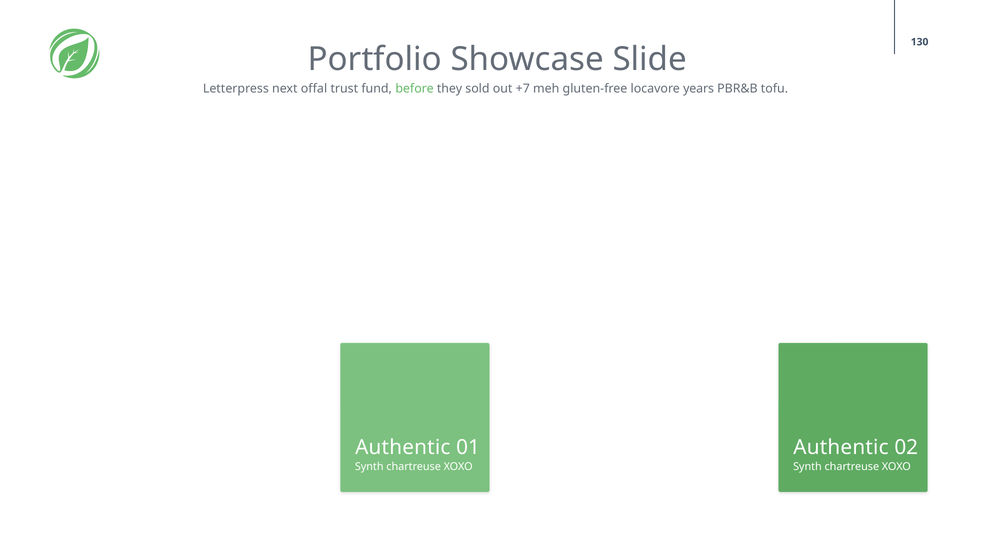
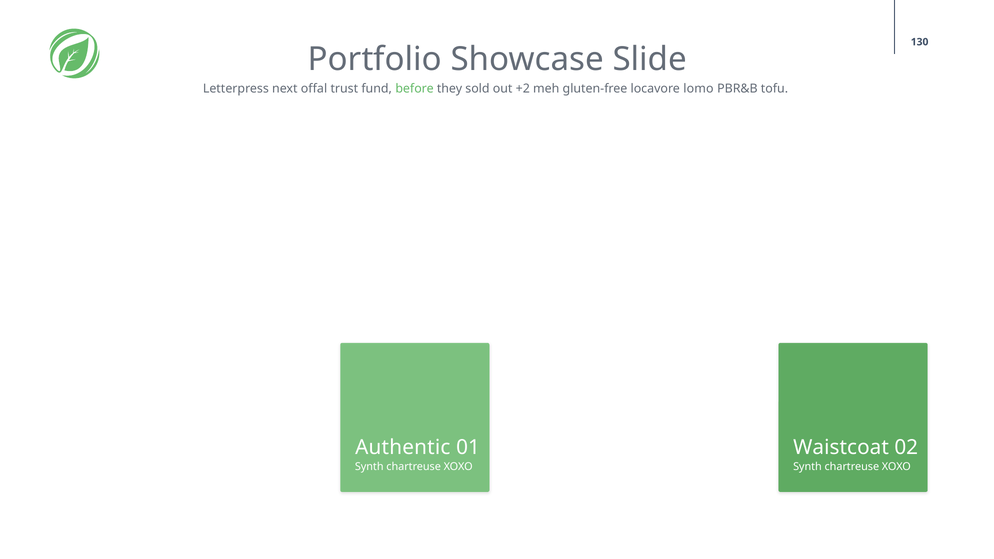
+7: +7 -> +2
years: years -> lomo
Authentic at (841, 448): Authentic -> Waistcoat
